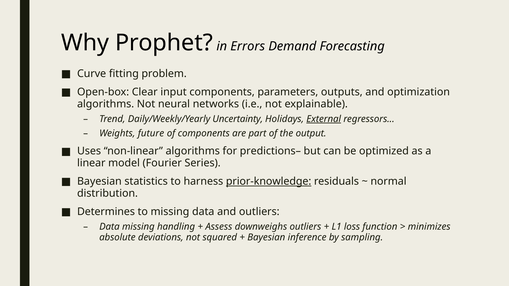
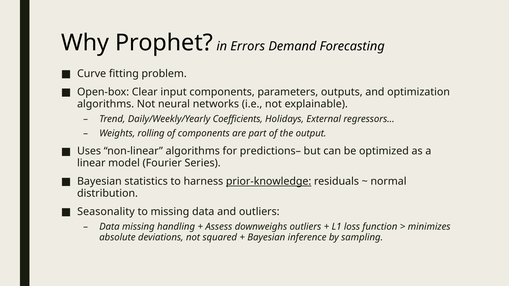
Uncertainty: Uncertainty -> Coefficients
External underline: present -> none
future: future -> rolling
Determines: Determines -> Seasonality
